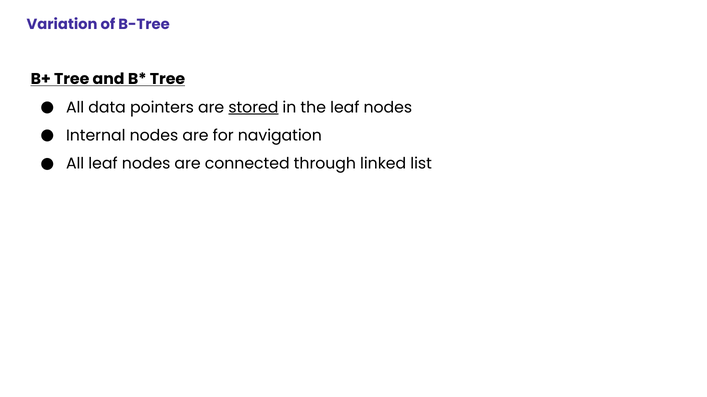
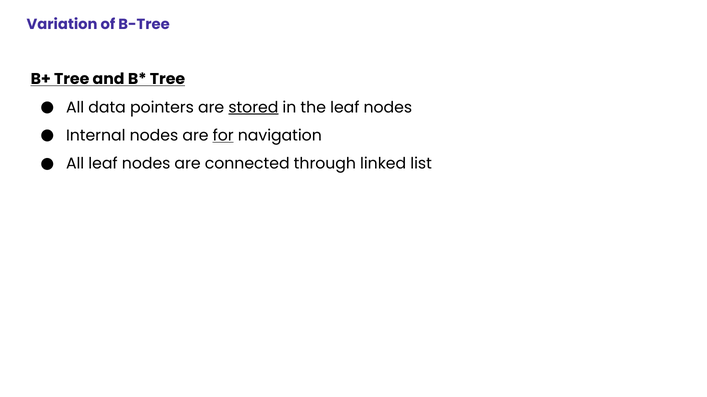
for underline: none -> present
